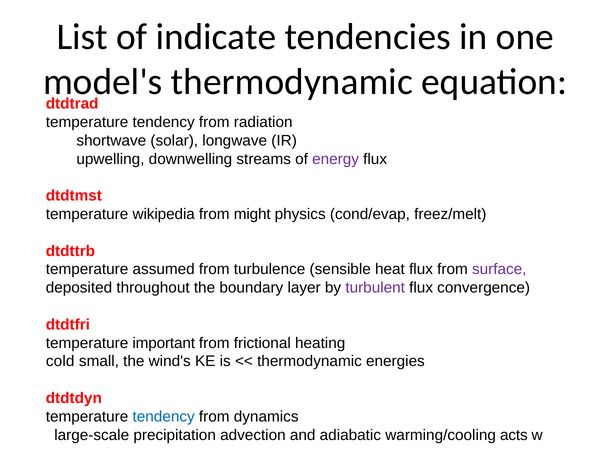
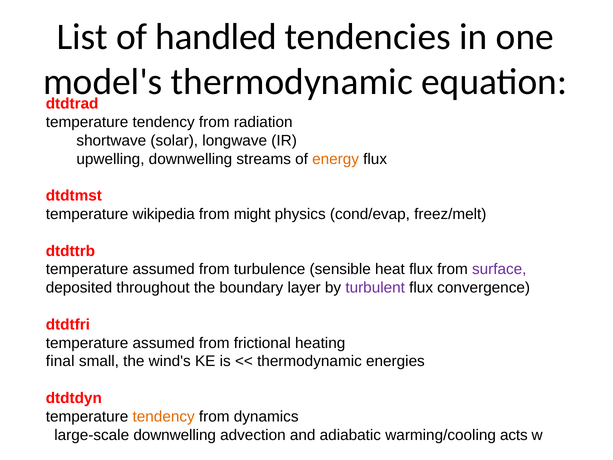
indicate: indicate -> handled
energy colour: purple -> orange
important at (164, 343): important -> assumed
cold: cold -> final
tendency at (164, 416) colour: blue -> orange
large-scale precipitation: precipitation -> downwelling
